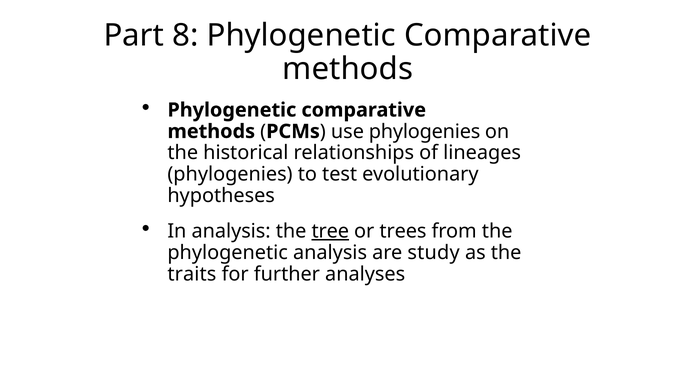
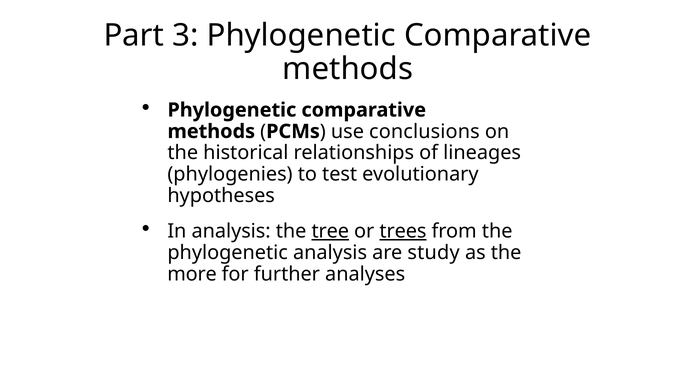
8: 8 -> 3
use phylogenies: phylogenies -> conclusions
trees underline: none -> present
traits: traits -> more
